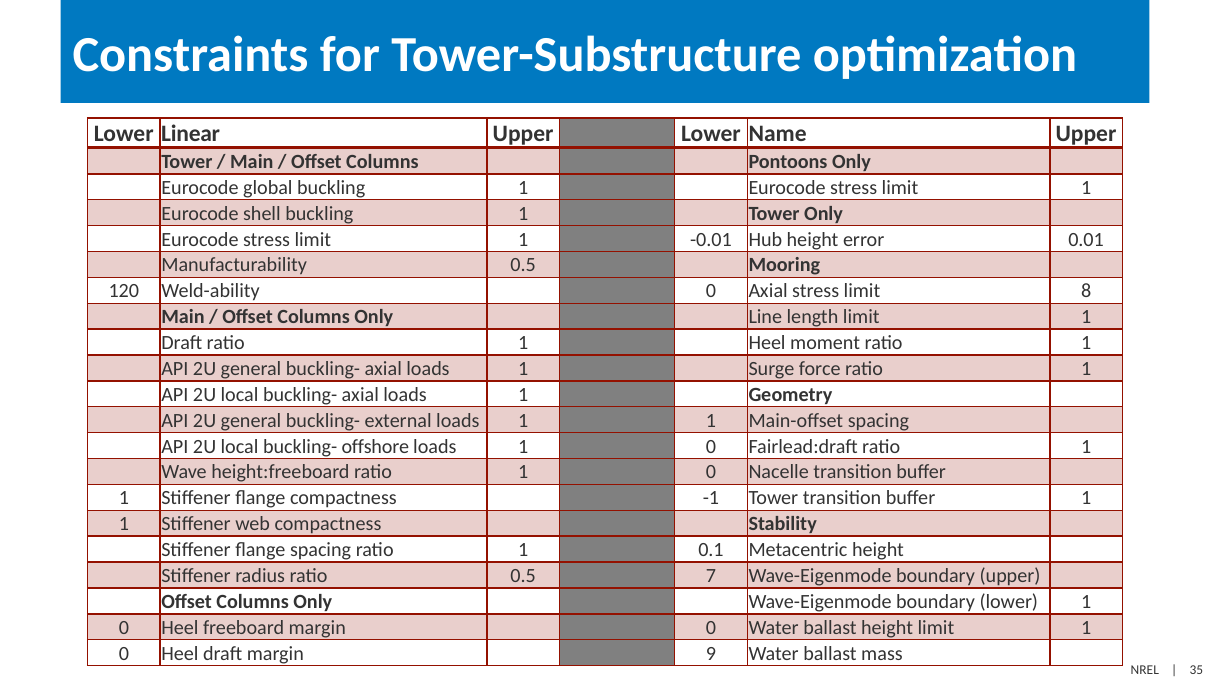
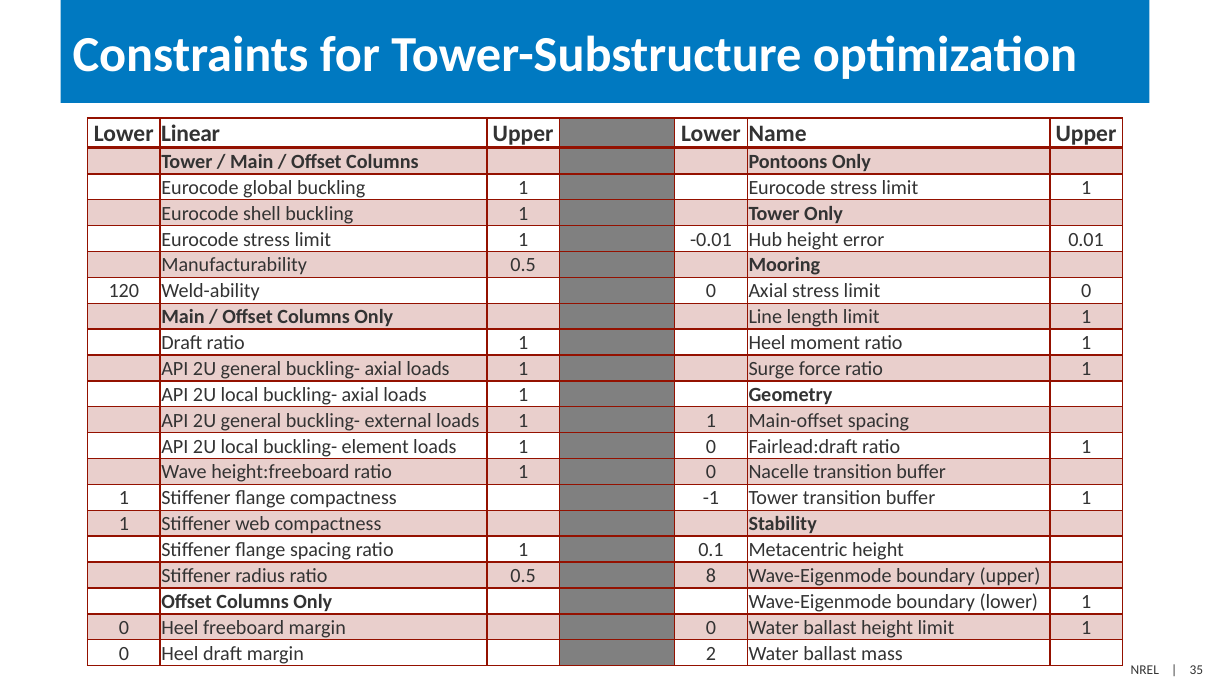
limit 8: 8 -> 0
offshore: offshore -> element
7: 7 -> 8
9: 9 -> 2
